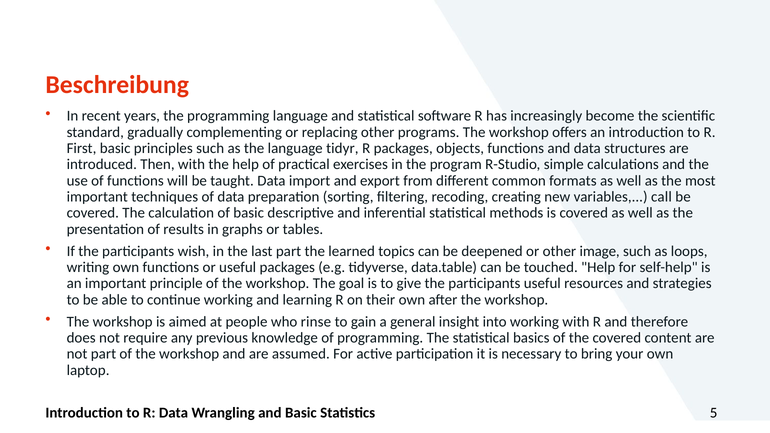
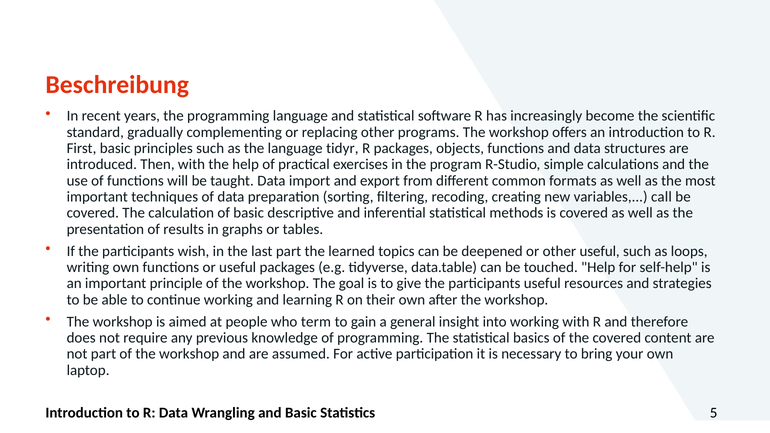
other image: image -> useful
rinse: rinse -> term
